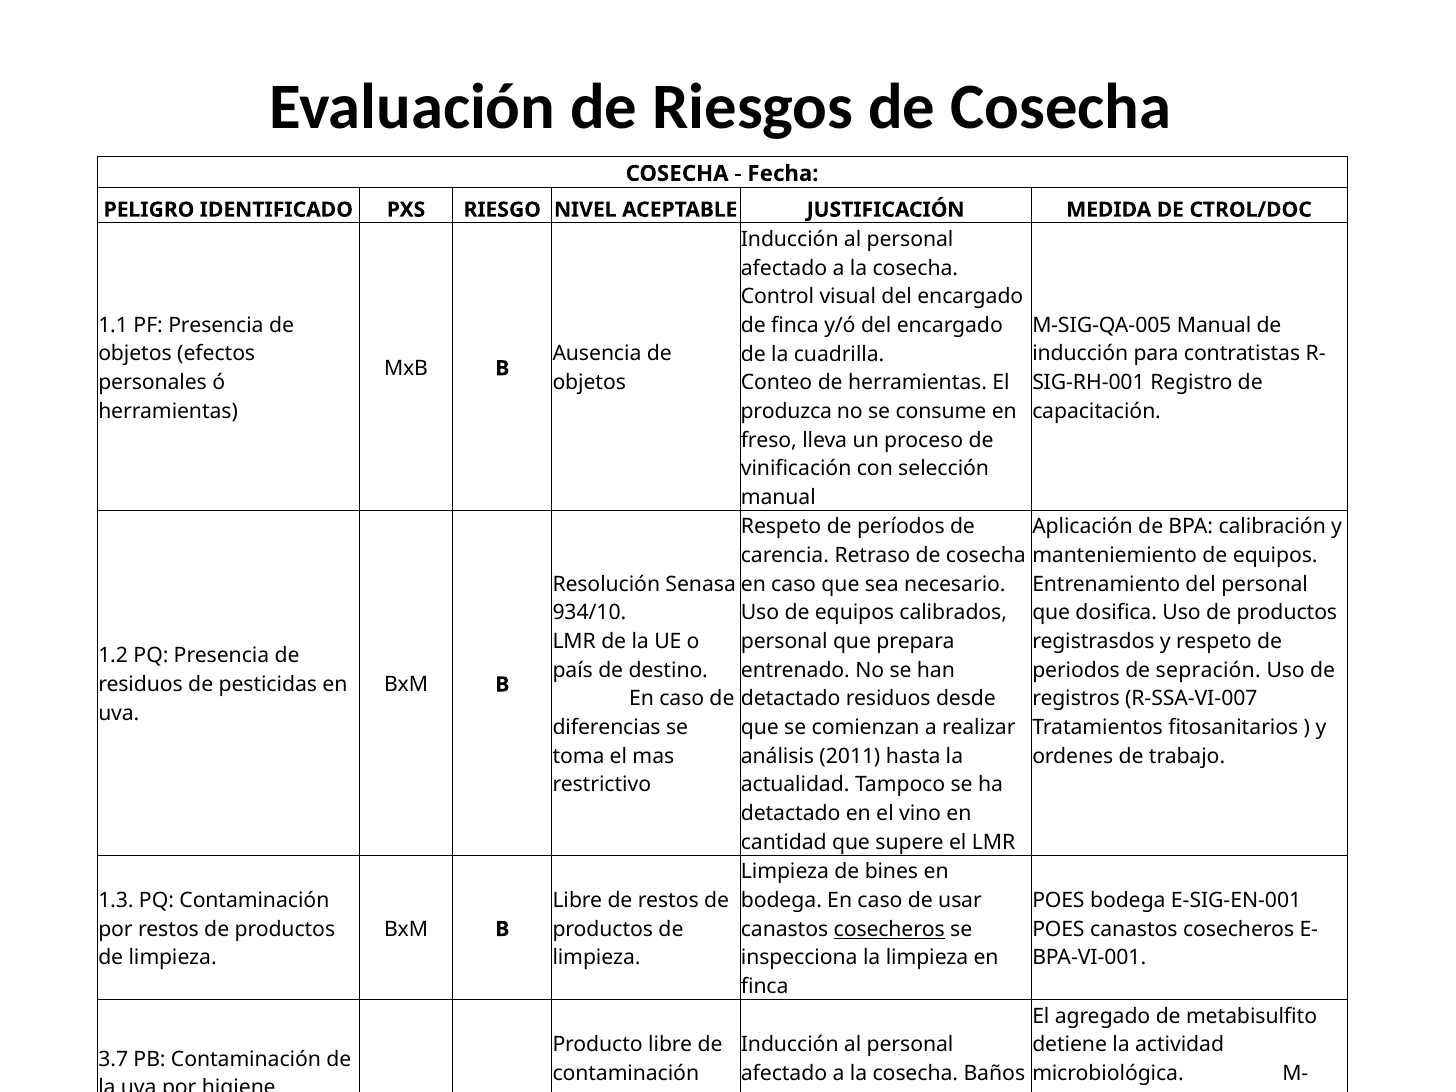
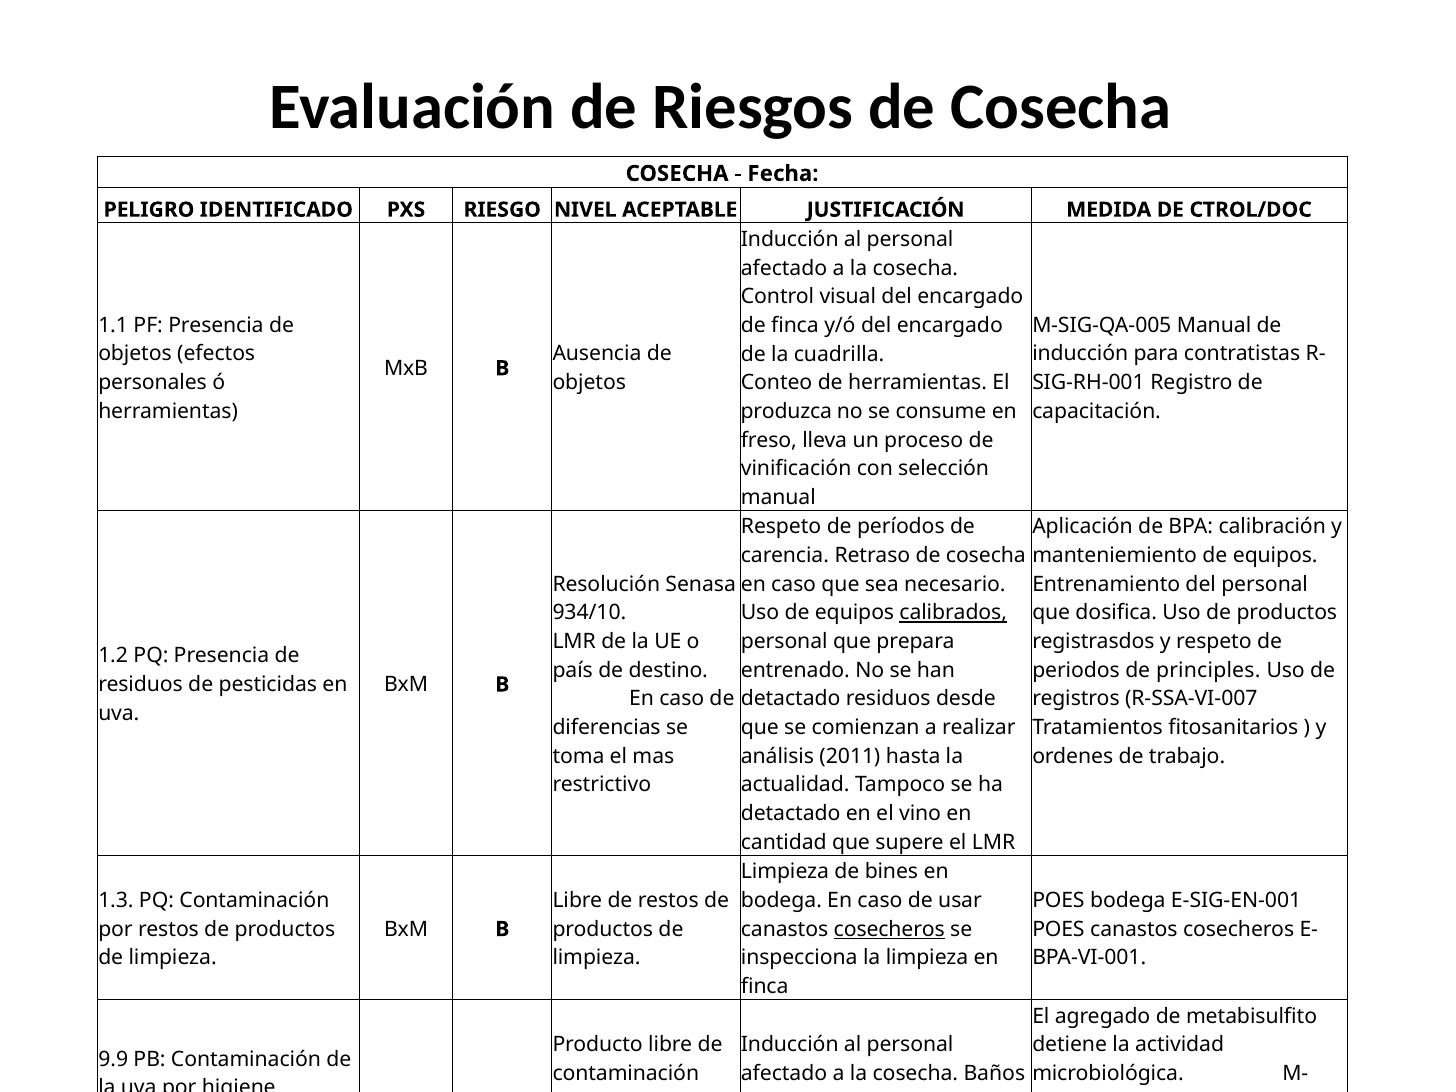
calibrados underline: none -> present
sepración: sepración -> principles
3.7: 3.7 -> 9.9
